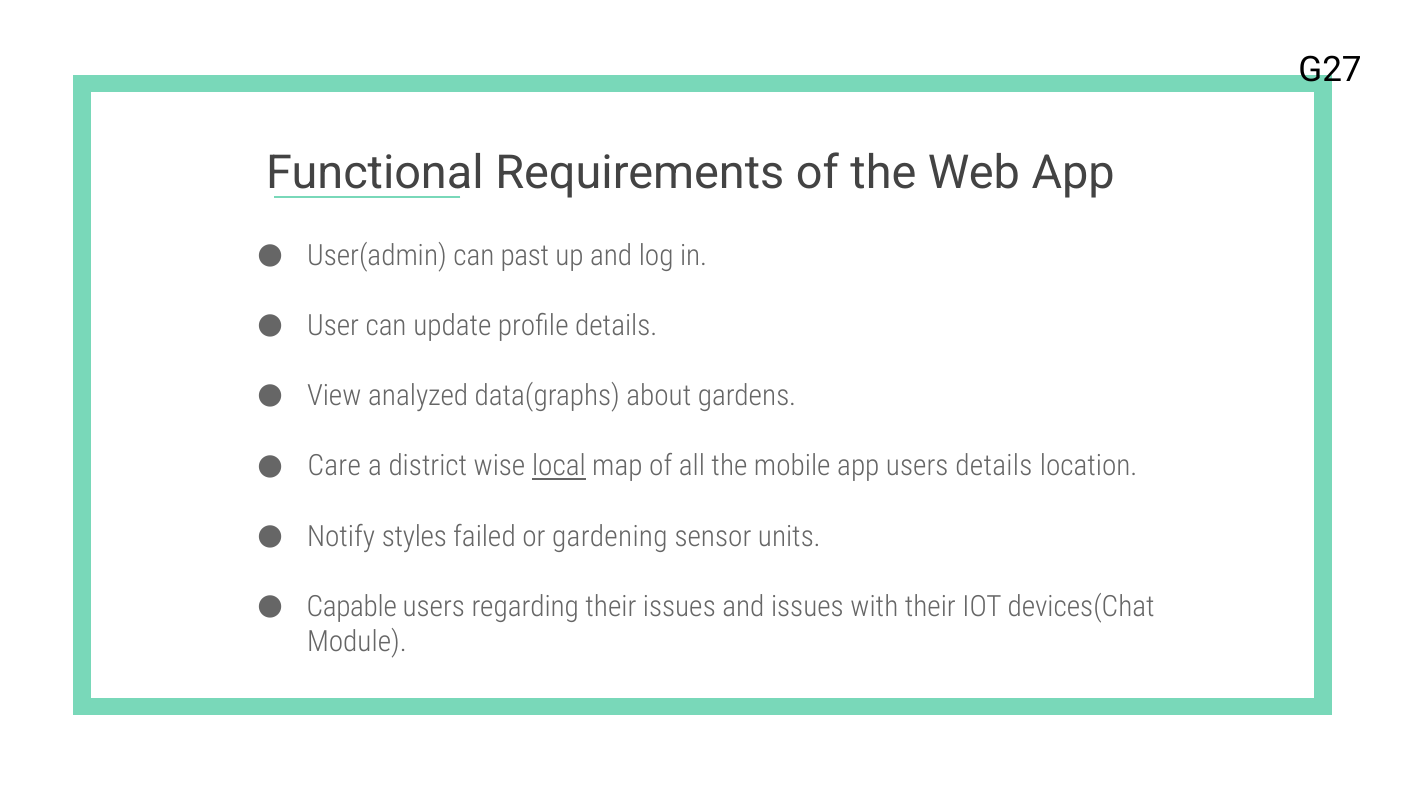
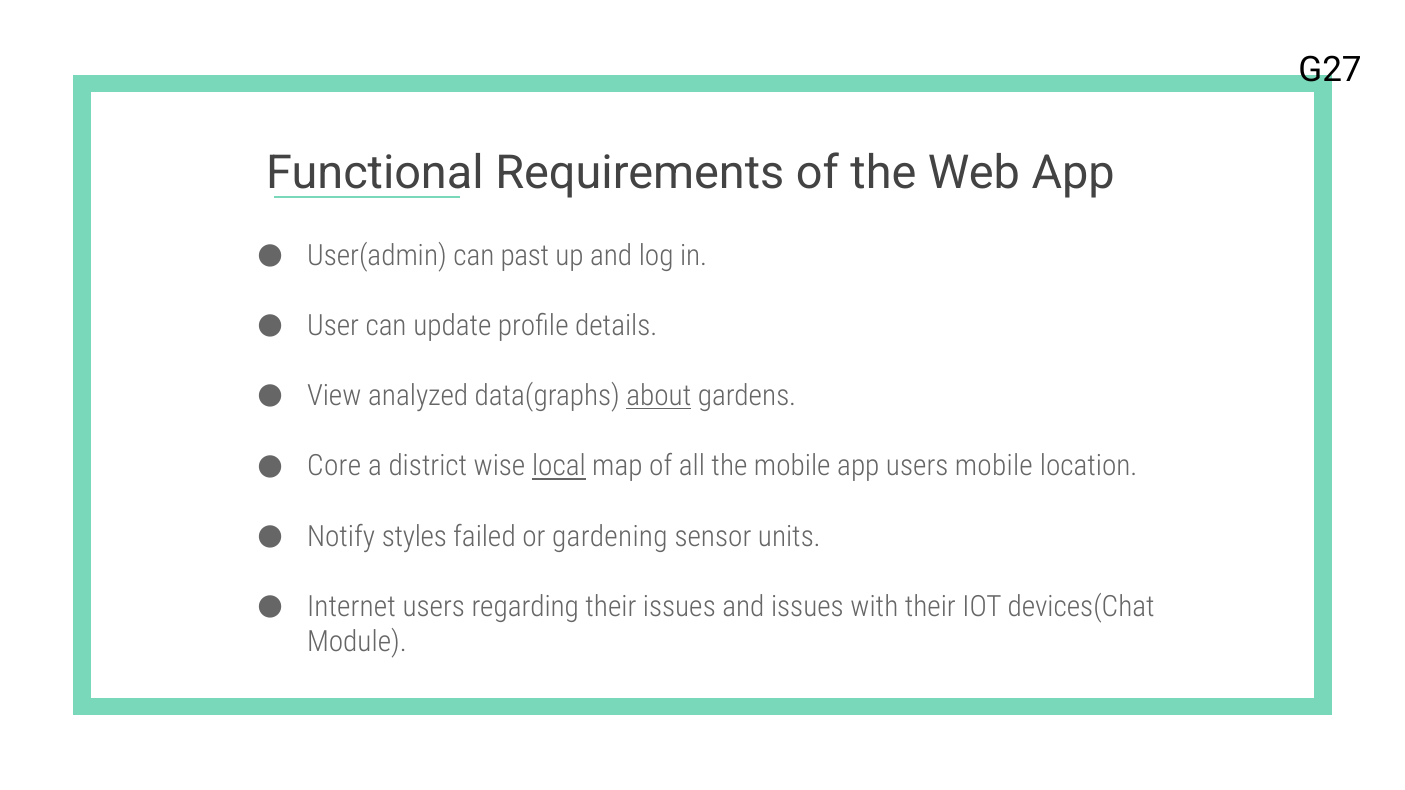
about underline: none -> present
Care: Care -> Core
users details: details -> mobile
Capable: Capable -> Internet
